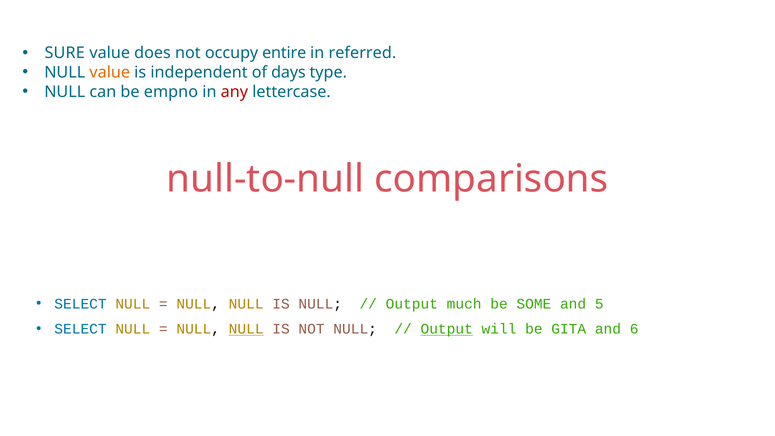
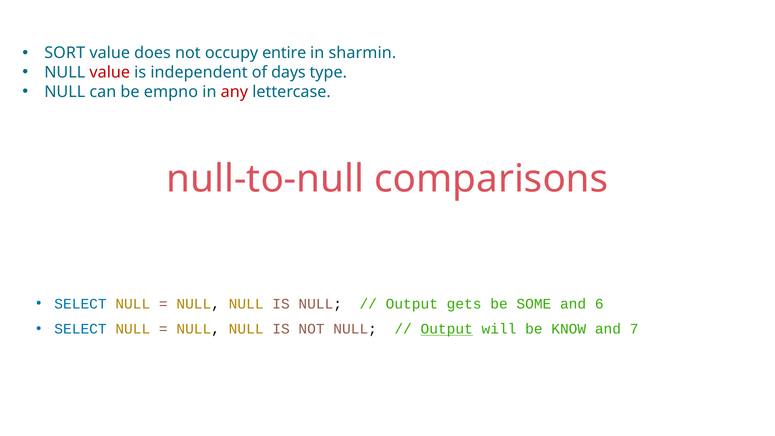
SURE: SURE -> SORT
referred: referred -> sharmin
value at (110, 73) colour: orange -> red
much: much -> gets
5: 5 -> 6
NULL at (246, 329) underline: present -> none
GITA: GITA -> KNOW
6: 6 -> 7
